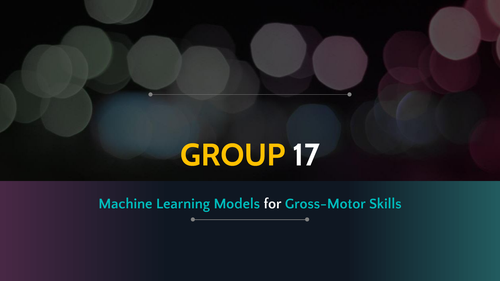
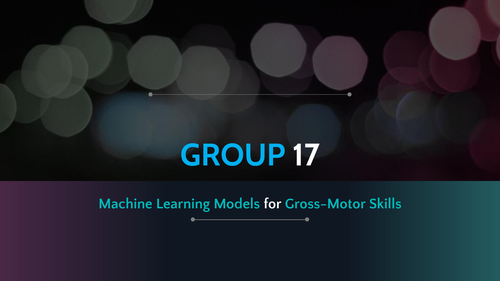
GROUP colour: yellow -> light blue
